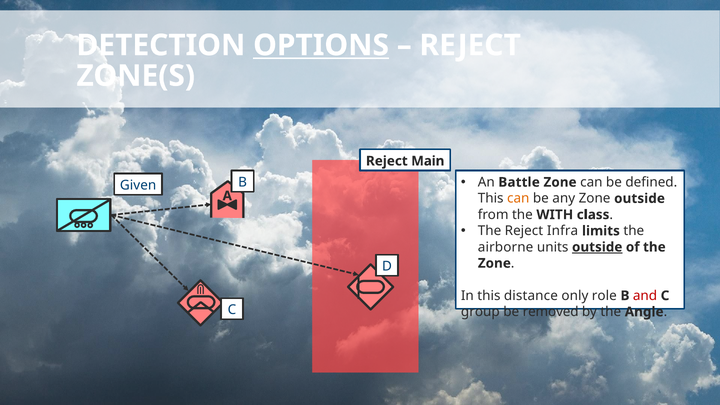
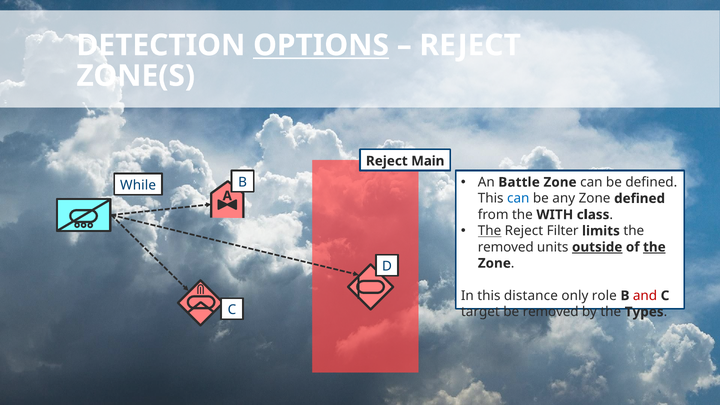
Given: Given -> While
can at (518, 198) colour: orange -> blue
Zone outside: outside -> defined
The at (490, 231) underline: none -> present
Infra: Infra -> Filter
airborne at (506, 247): airborne -> removed
the at (654, 247) underline: none -> present
group: group -> target
Angle: Angle -> Types
